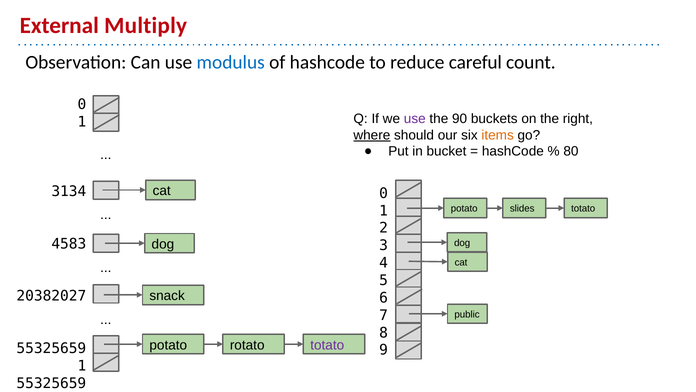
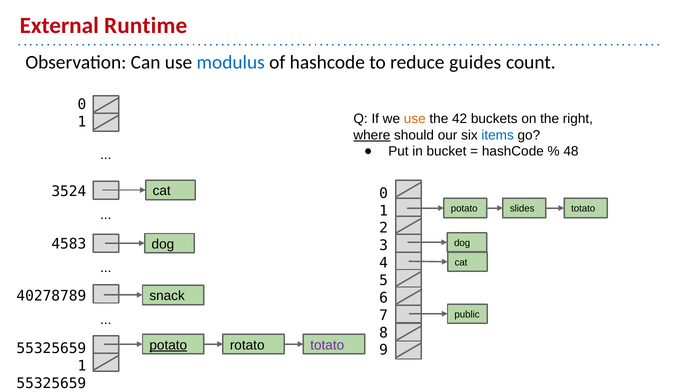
Multiply: Multiply -> Runtime
careful: careful -> guides
use at (415, 119) colour: purple -> orange
90: 90 -> 42
items colour: orange -> blue
80: 80 -> 48
3134: 3134 -> 3524
20382027: 20382027 -> 40278789
potato at (168, 345) underline: none -> present
